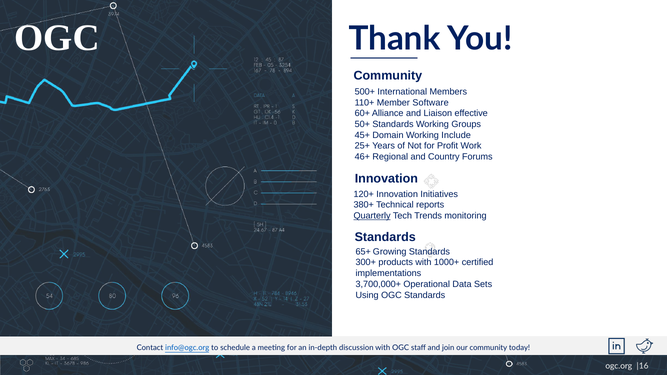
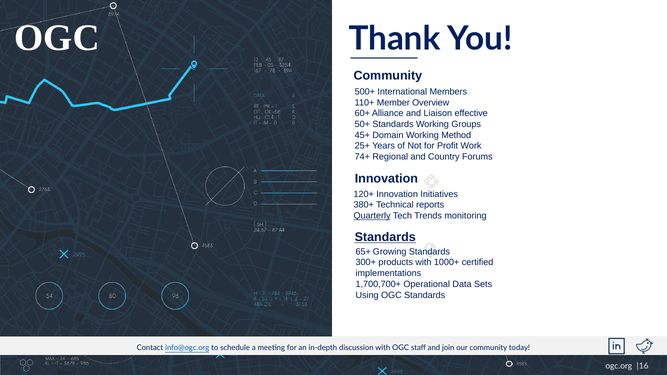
Software: Software -> Overview
Include: Include -> Method
46+: 46+ -> 74+
Standards at (385, 237) underline: none -> present
3,700,000+: 3,700,000+ -> 1,700,700+
